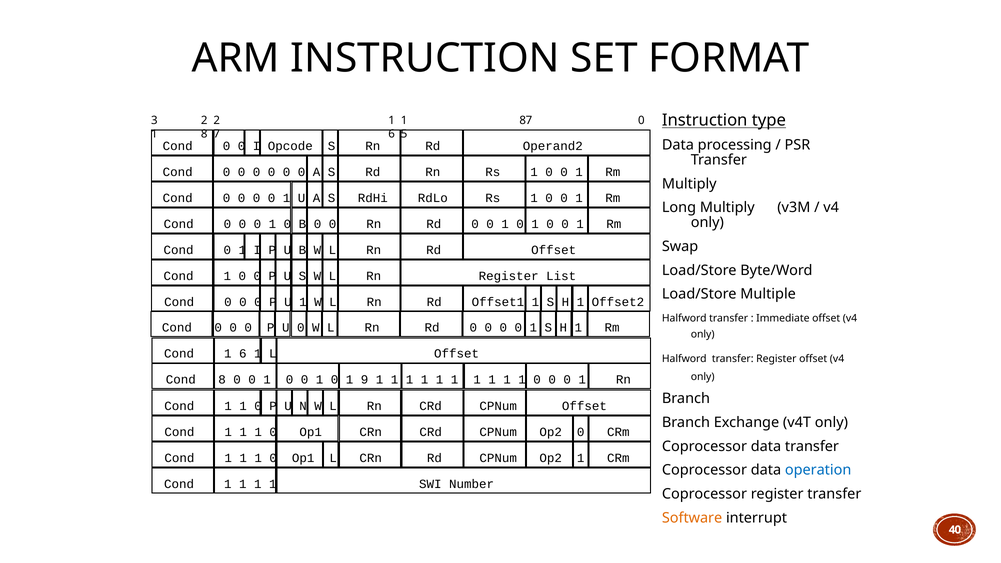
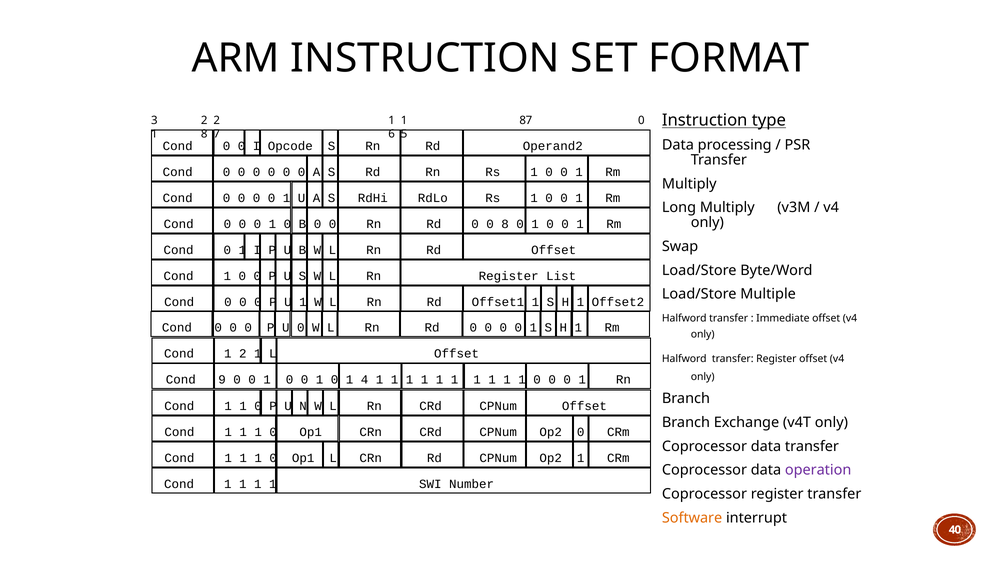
Rd 0 0 1: 1 -> 8
Cond 1 6: 6 -> 2
Cond 8: 8 -> 9
9: 9 -> 4
operation colour: blue -> purple
